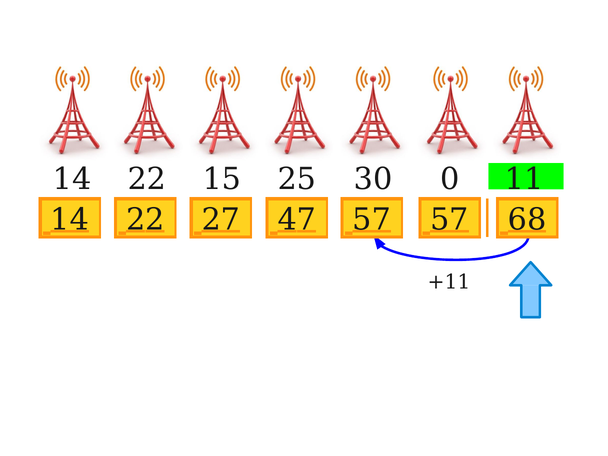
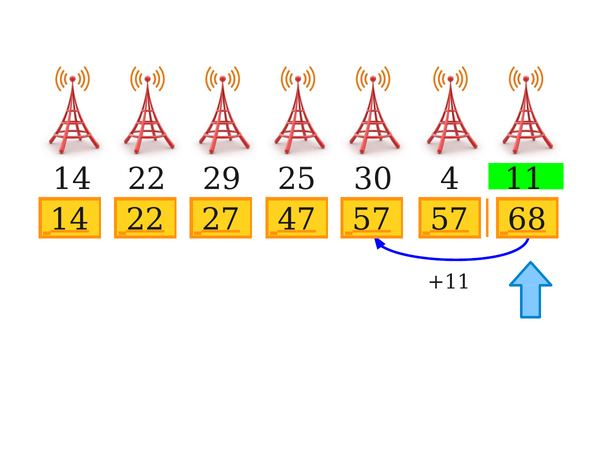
15: 15 -> 29
0: 0 -> 4
